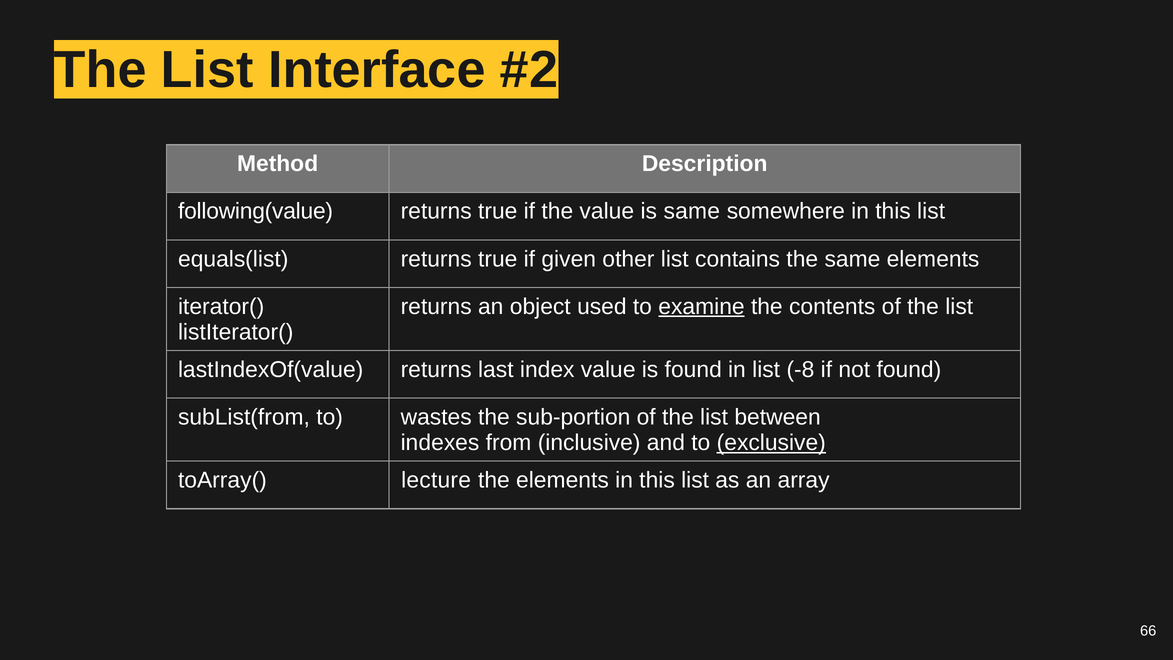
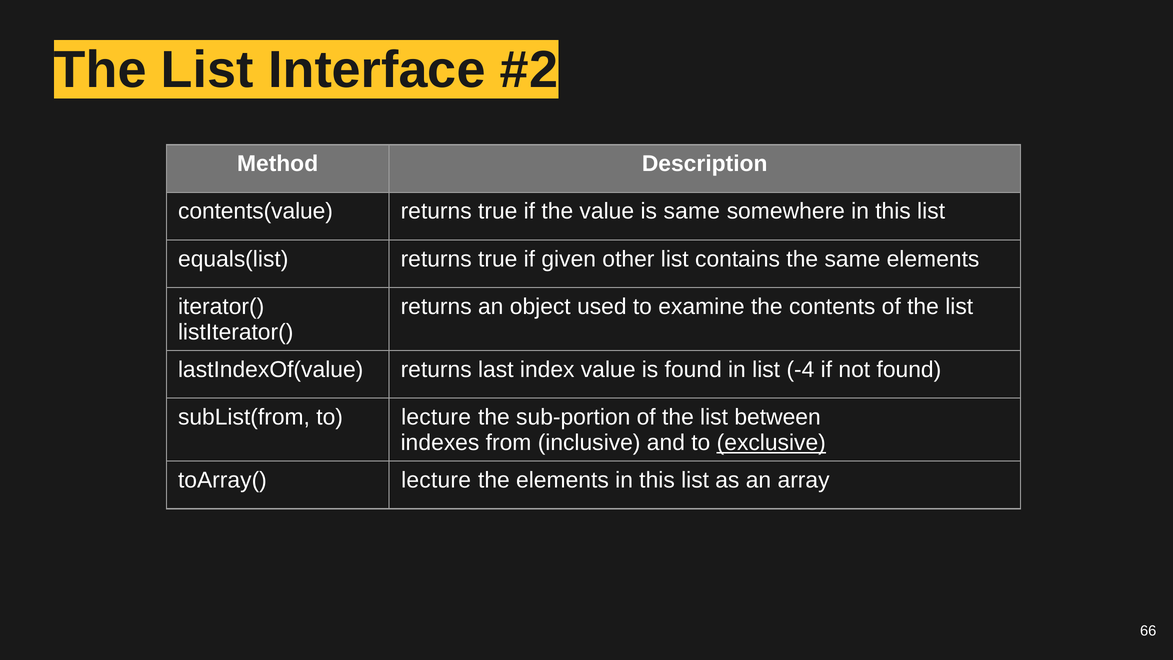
following(value: following(value -> contents(value
examine underline: present -> none
-8: -8 -> -4
to wastes: wastes -> lecture
